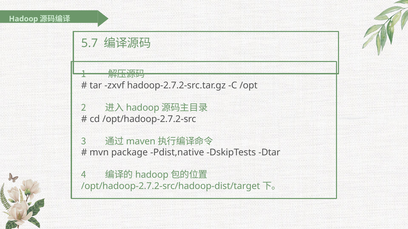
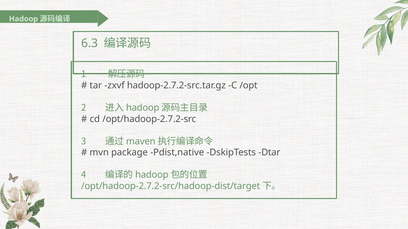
5.7: 5.7 -> 6.3
